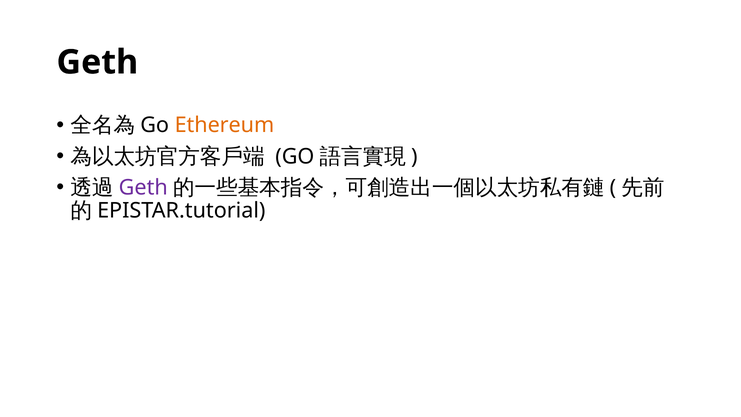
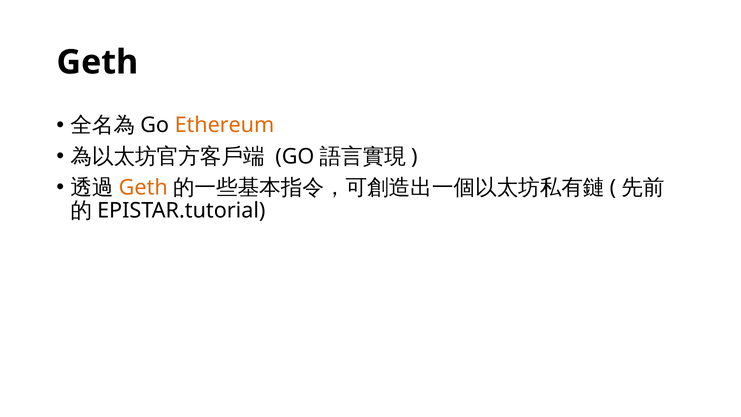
Geth at (143, 187) colour: purple -> orange
